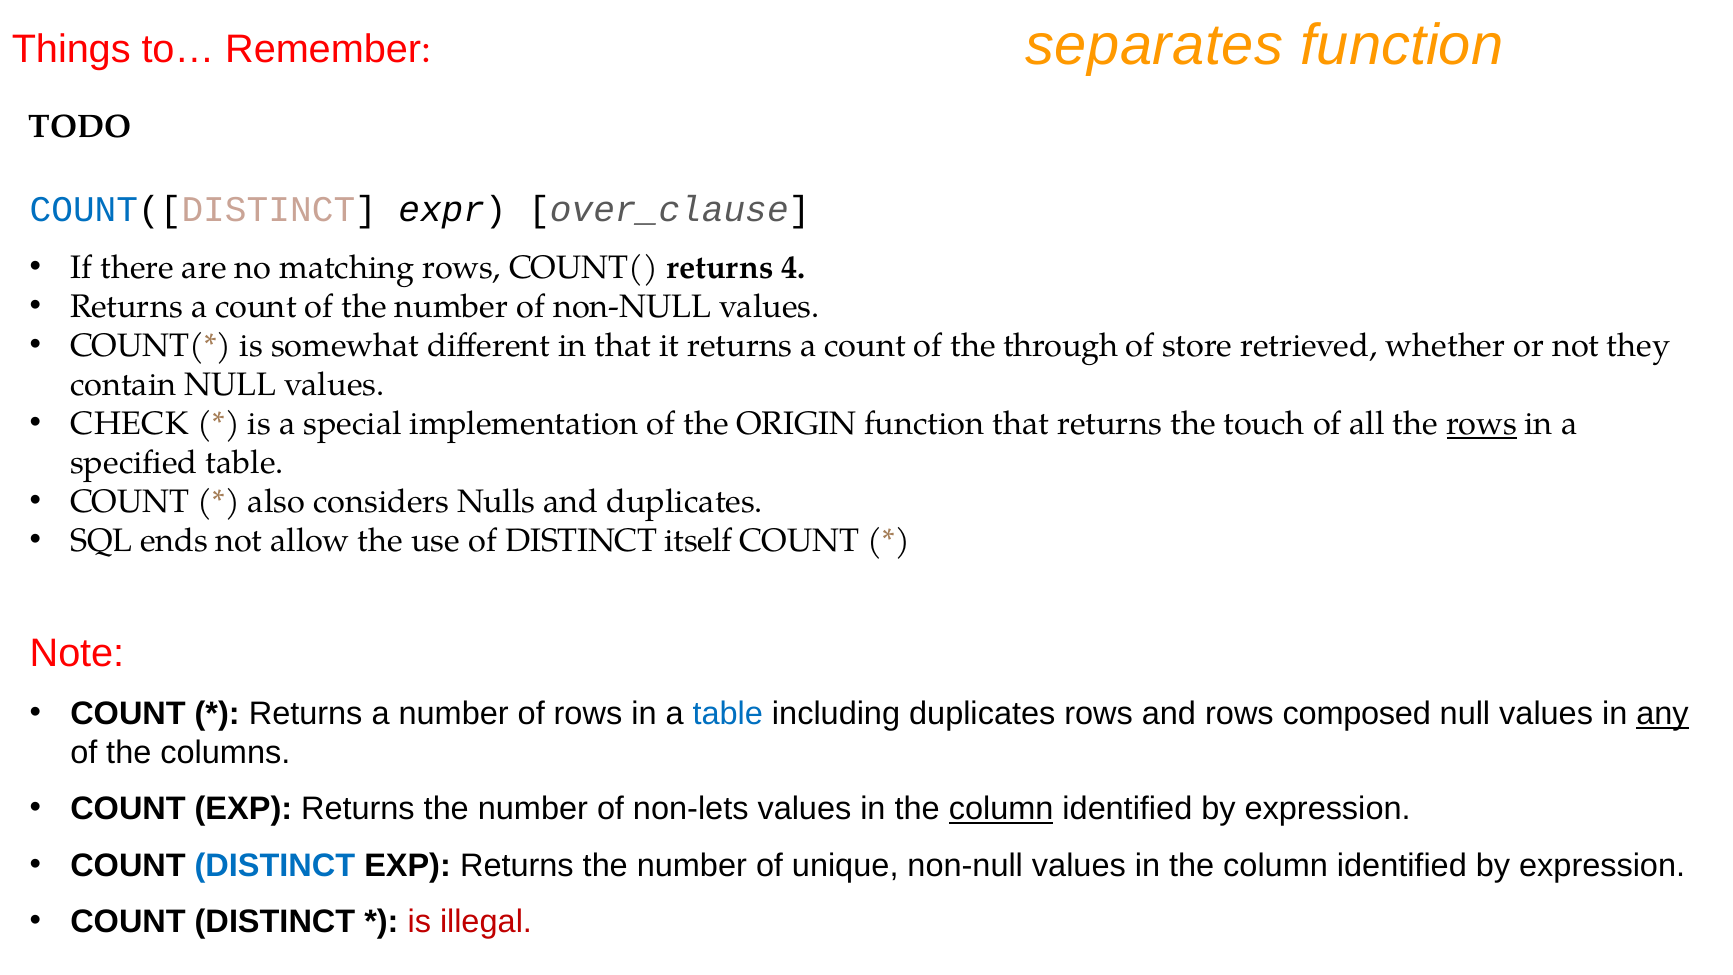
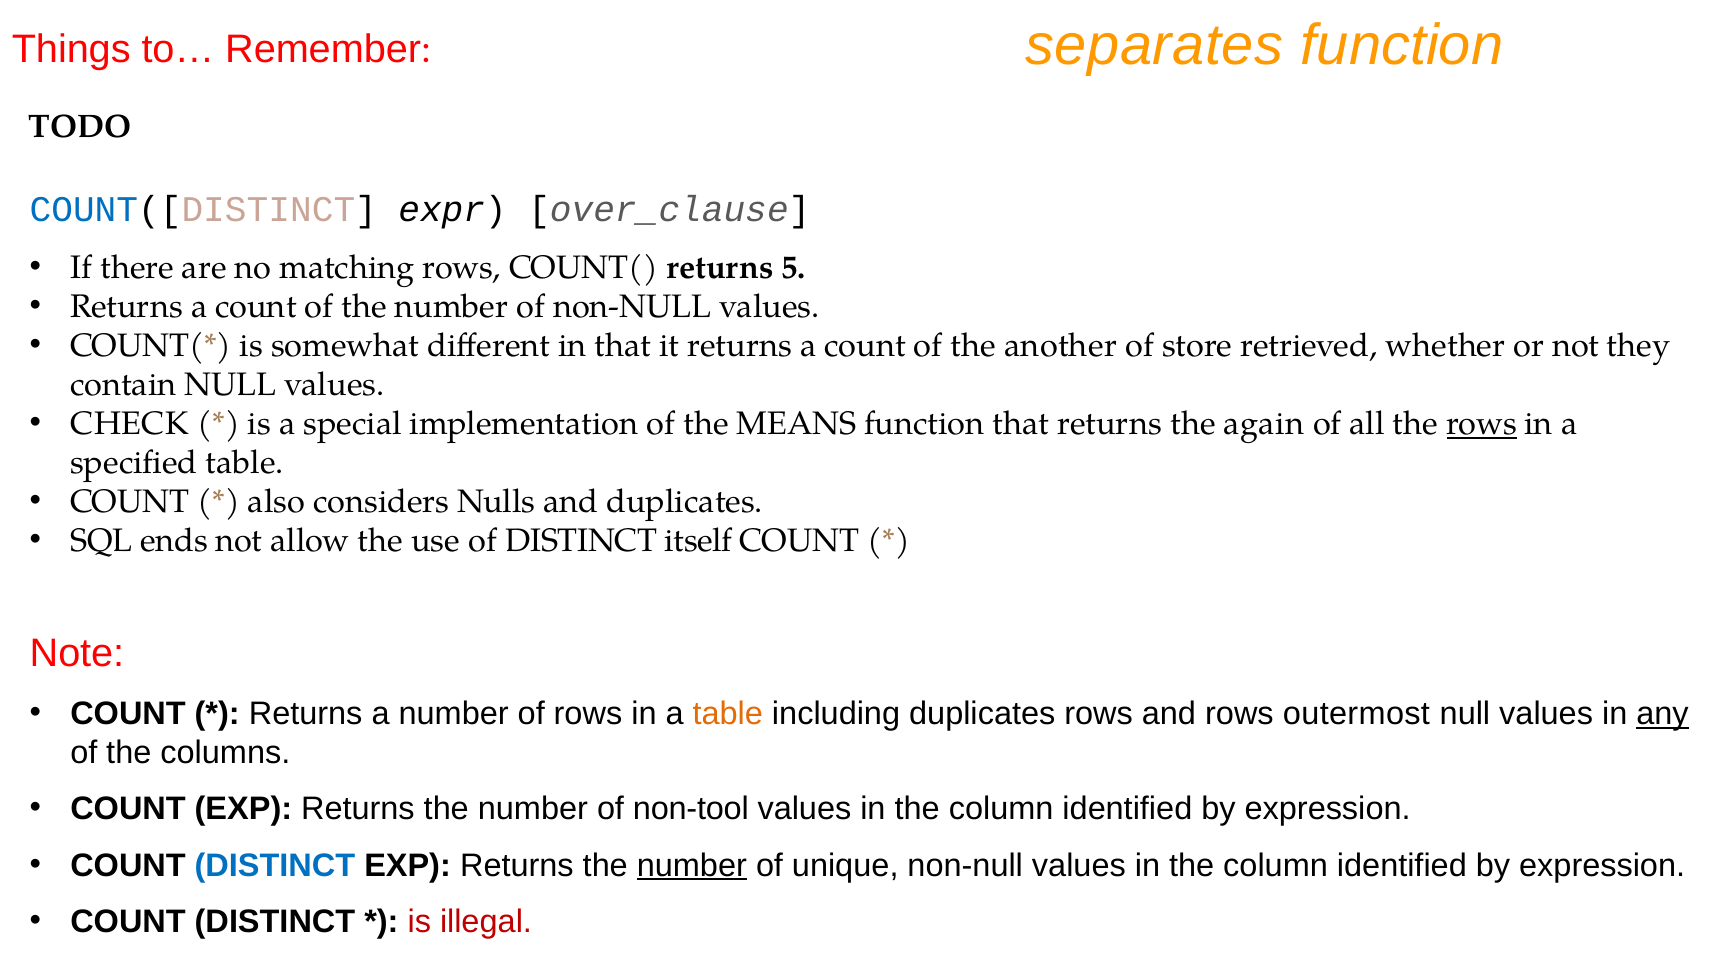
4: 4 -> 5
through: through -> another
ORIGIN: ORIGIN -> MEANS
touch: touch -> again
table at (728, 714) colour: blue -> orange
composed: composed -> outermost
non-lets: non-lets -> non-tool
column at (1001, 809) underline: present -> none
number at (692, 865) underline: none -> present
